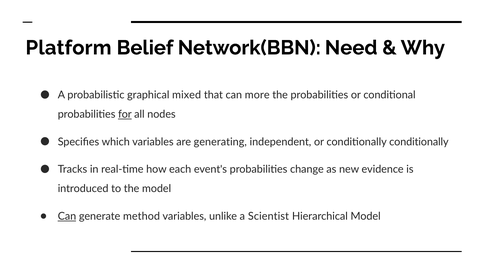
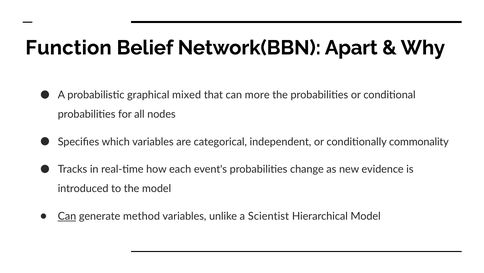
Platform: Platform -> Function
Need: Need -> Apart
for underline: present -> none
generating: generating -> categorical
conditionally conditionally: conditionally -> commonality
